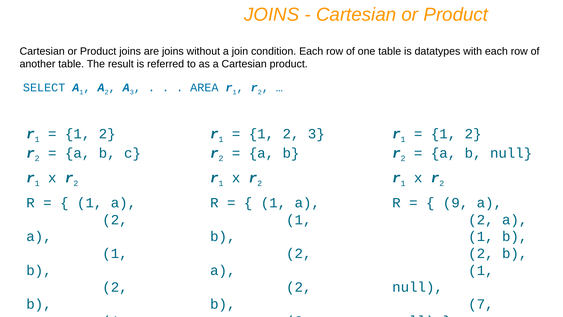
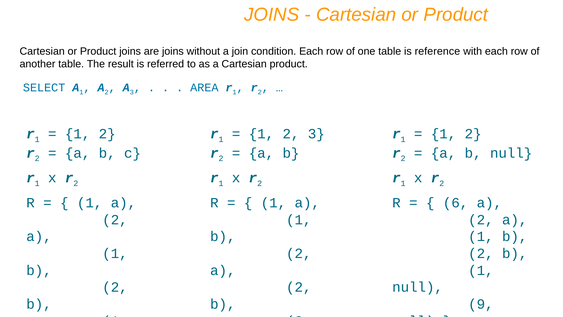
datatypes: datatypes -> reference
9: 9 -> 6
7: 7 -> 9
